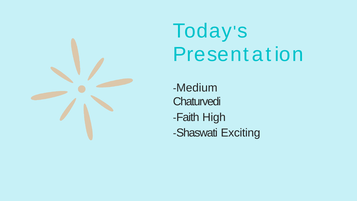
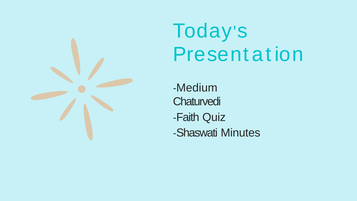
High: High -> Quiz
Exciting: Exciting -> Minutes
